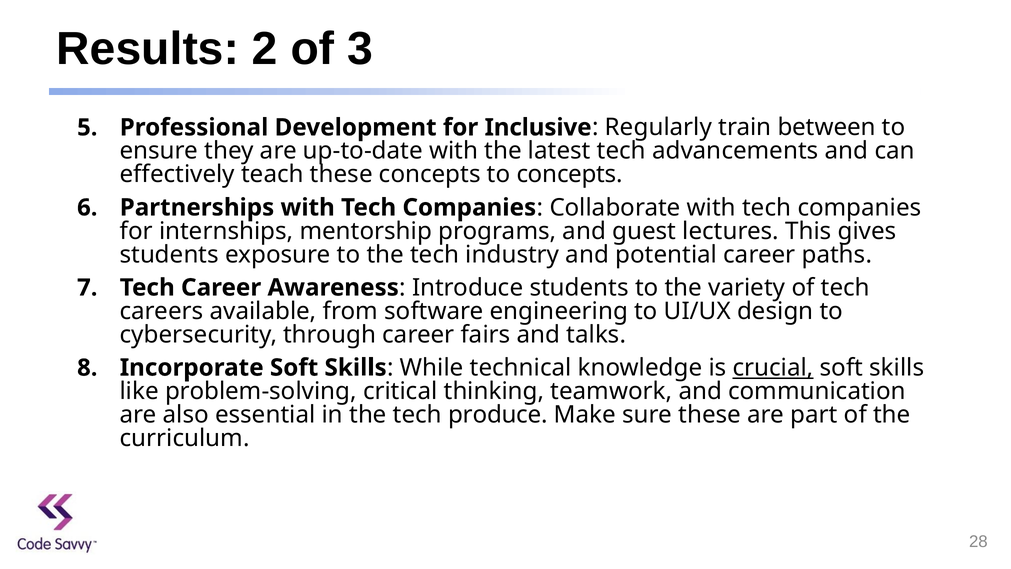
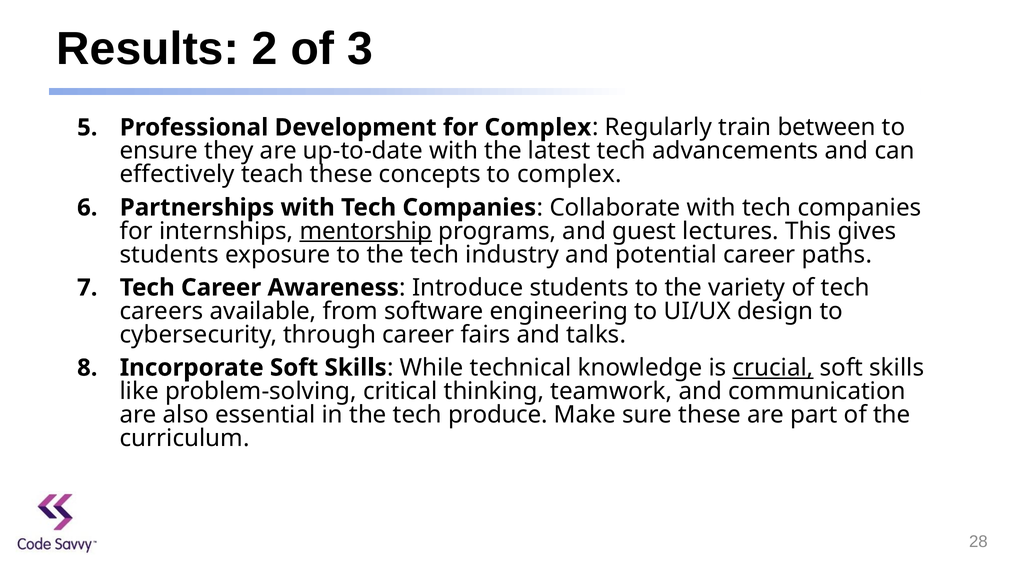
for Inclusive: Inclusive -> Complex
to concepts: concepts -> complex
mentorship underline: none -> present
